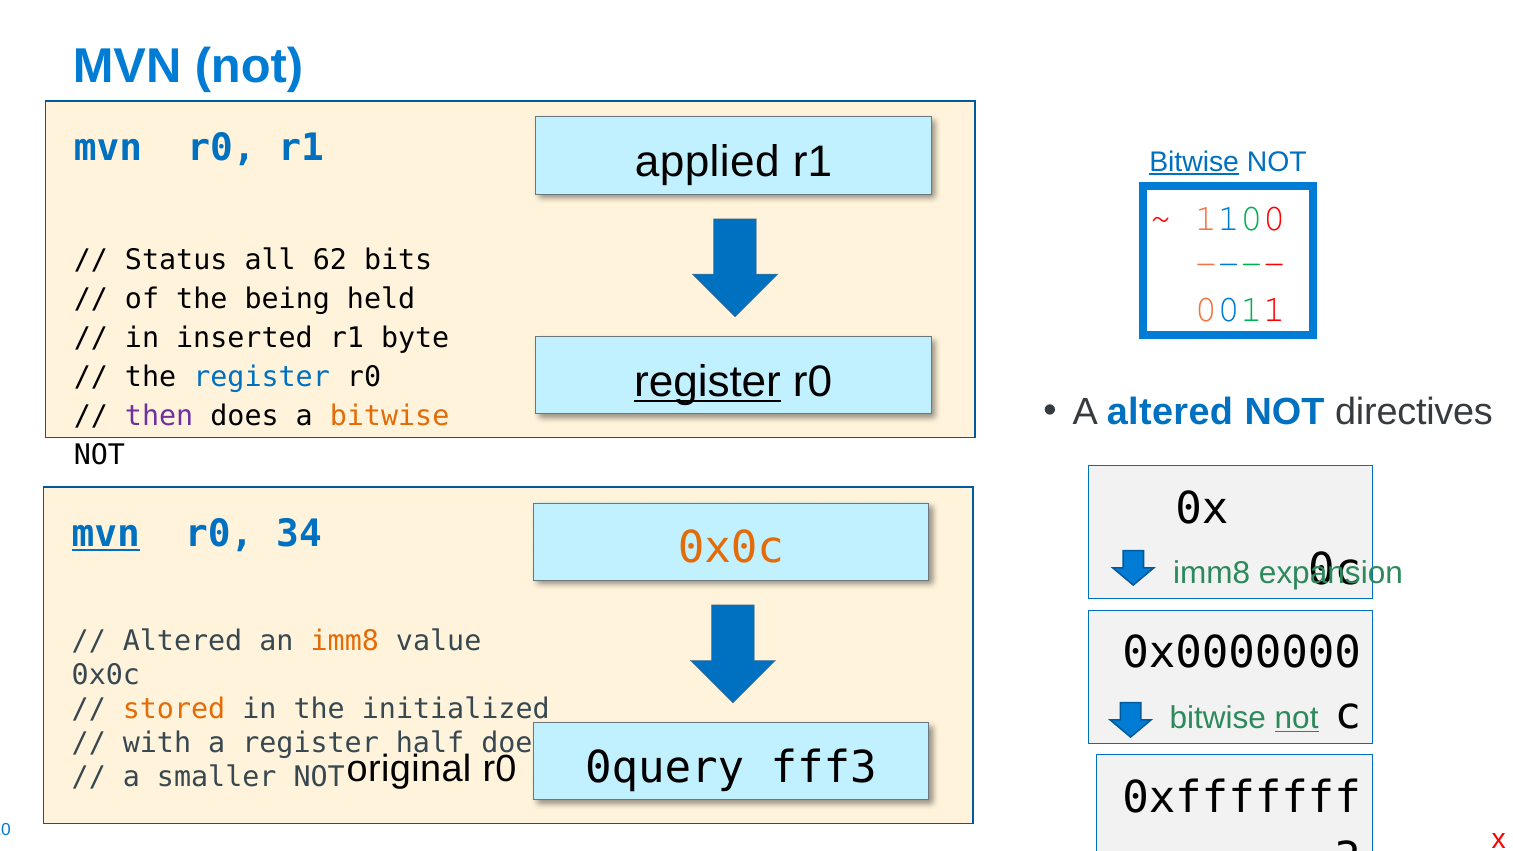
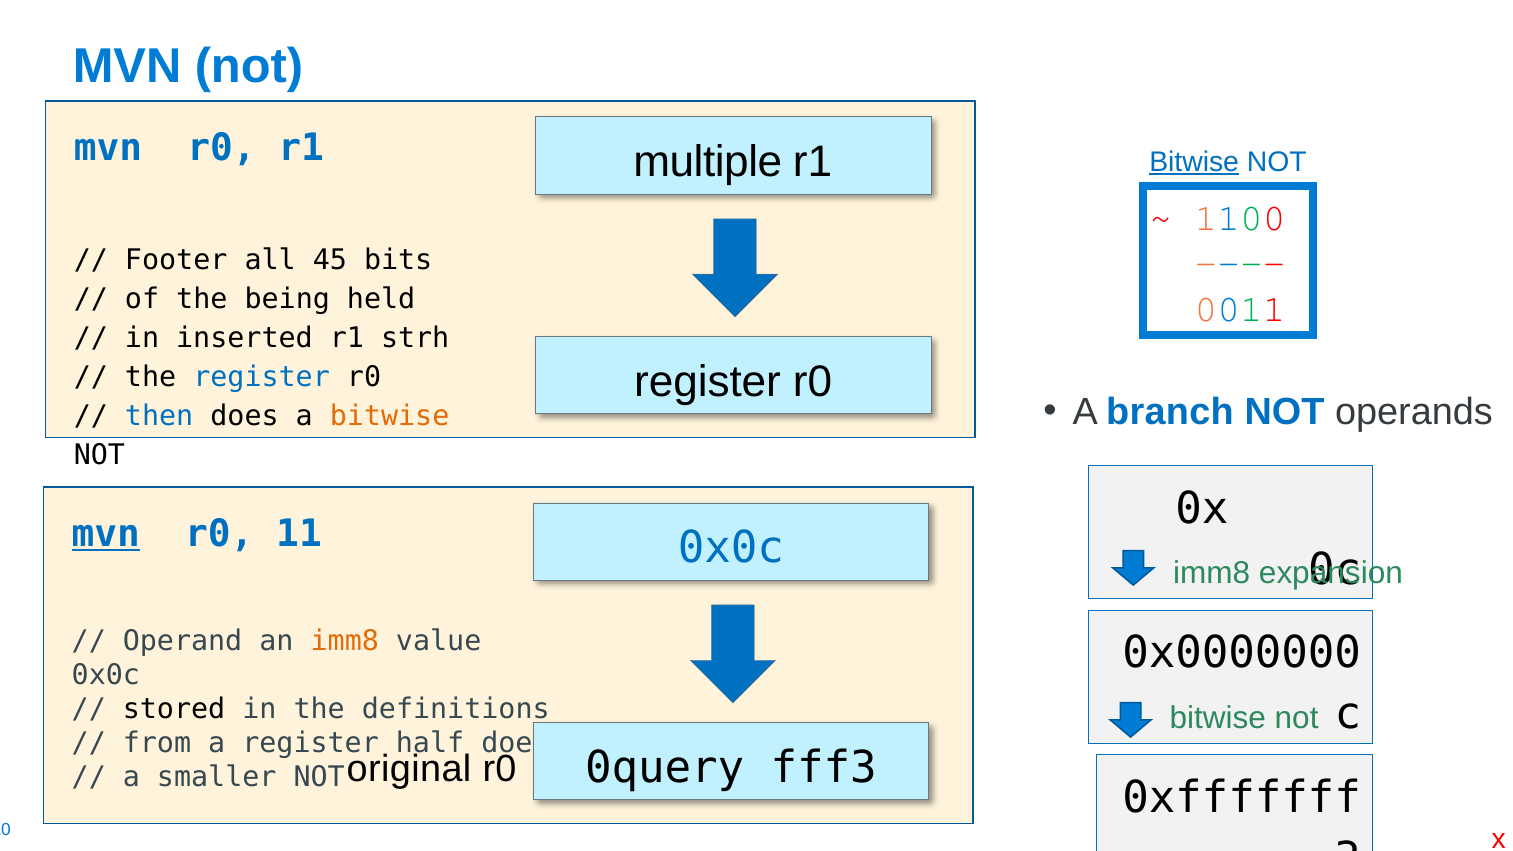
applied: applied -> multiple
Status: Status -> Footer
62: 62 -> 45
byte: byte -> strh
register at (708, 382) underline: present -> none
A altered: altered -> branch
directives: directives -> operands
then colour: purple -> blue
34: 34 -> 11
0x0c at (731, 548) colour: orange -> blue
Altered at (183, 641): Altered -> Operand
stored colour: orange -> black
initialized: initialized -> definitions
not at (1297, 718) underline: present -> none
with: with -> from
